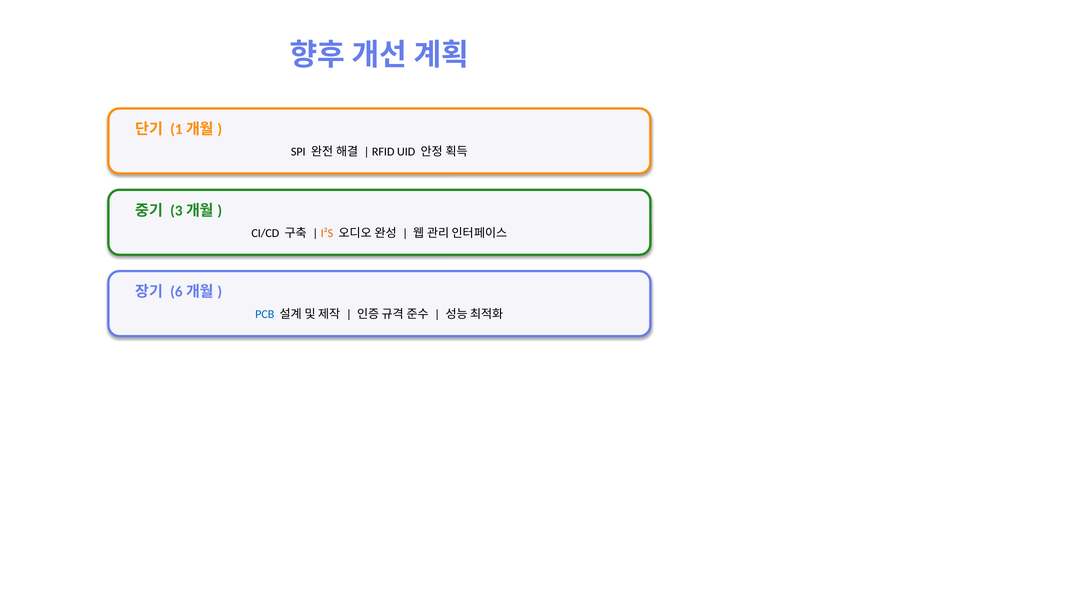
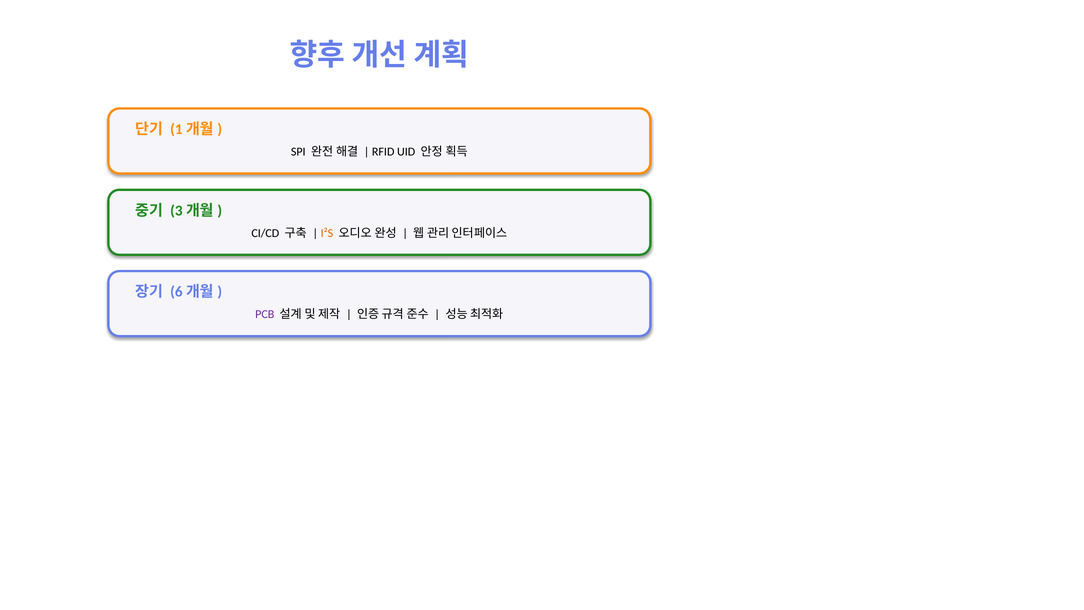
PCB colour: blue -> purple
